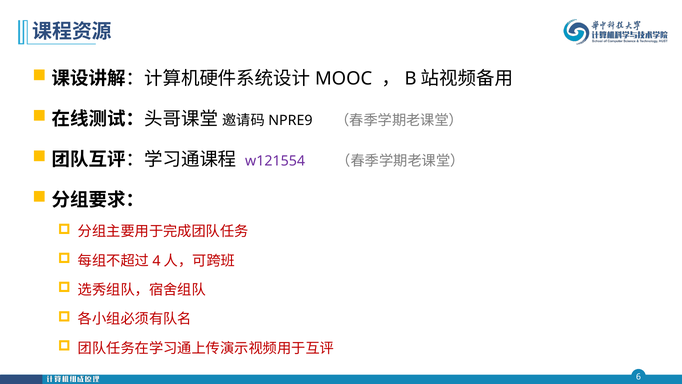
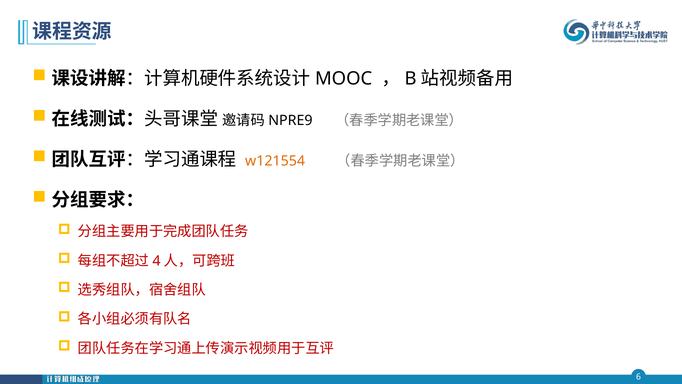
w121554 colour: purple -> orange
